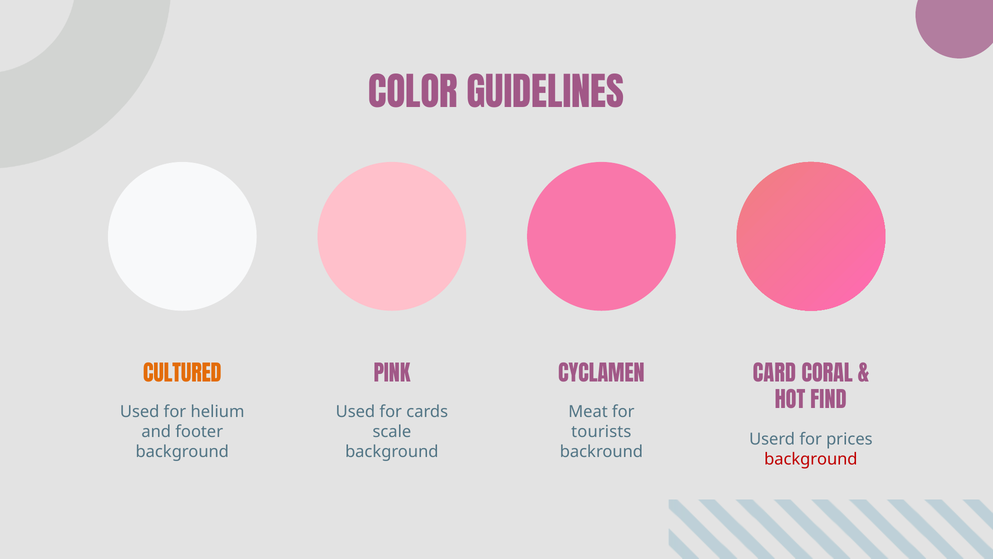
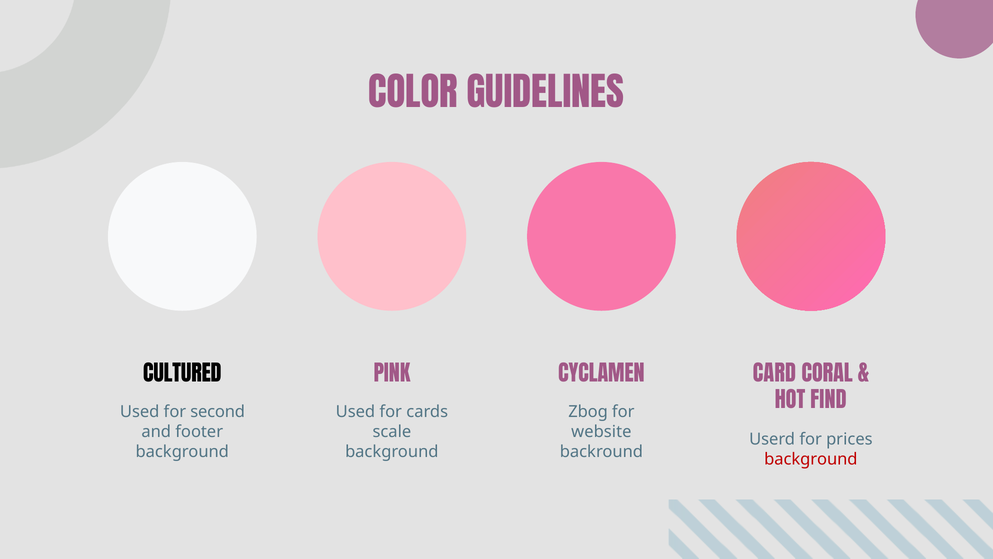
CULTURED colour: orange -> black
helium: helium -> second
Meat: Meat -> Zbog
tourists: tourists -> website
